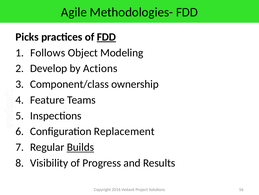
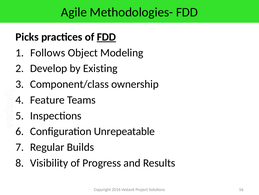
Actions: Actions -> Existing
Replacement: Replacement -> Unrepeatable
Builds underline: present -> none
